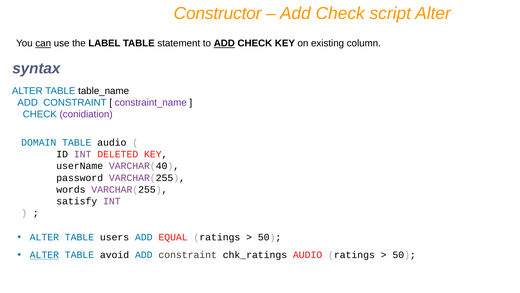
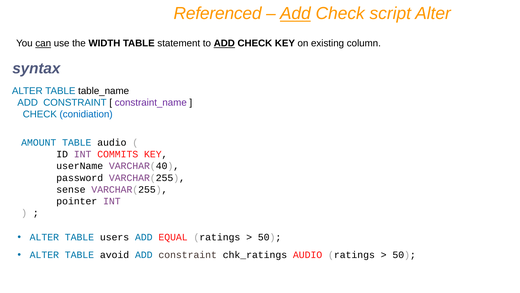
Constructor: Constructor -> Referenced
Add at (295, 14) underline: none -> present
LABEL: LABEL -> WIDTH
conidiation colour: purple -> blue
DOMAIN: DOMAIN -> AMOUNT
DELETED: DELETED -> COMMITS
words: words -> sense
satisfy: satisfy -> pointer
ALTER at (44, 255) underline: present -> none
